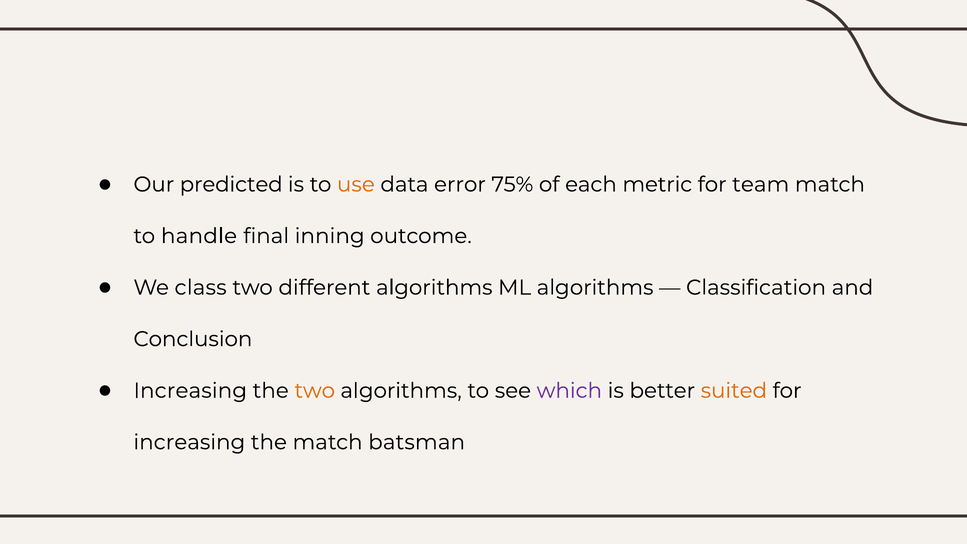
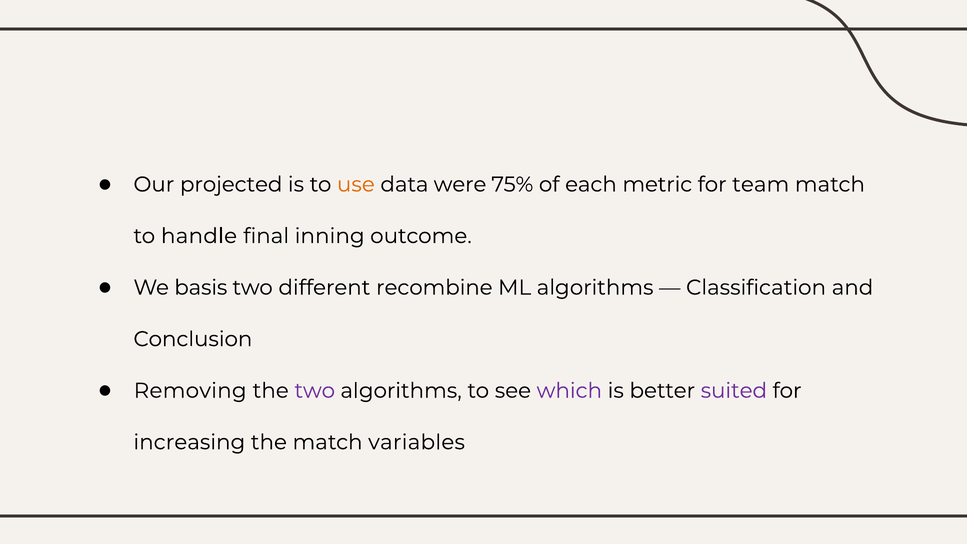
predicted: predicted -> projected
error: error -> were
class: class -> basis
different algorithms: algorithms -> recombine
Increasing at (190, 391): Increasing -> Removing
two at (315, 391) colour: orange -> purple
suited colour: orange -> purple
batsman: batsman -> variables
